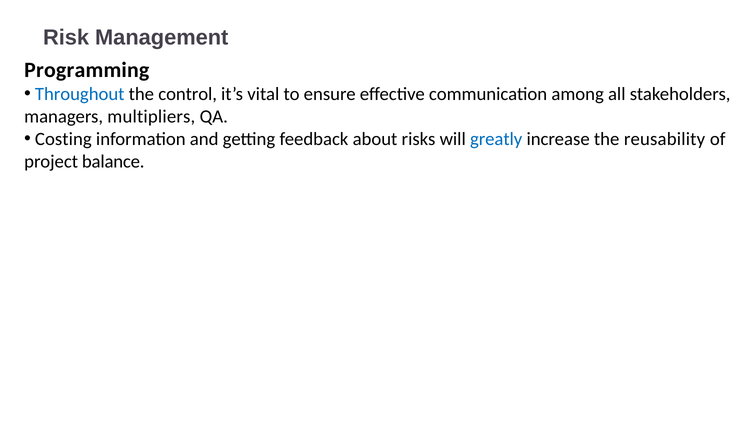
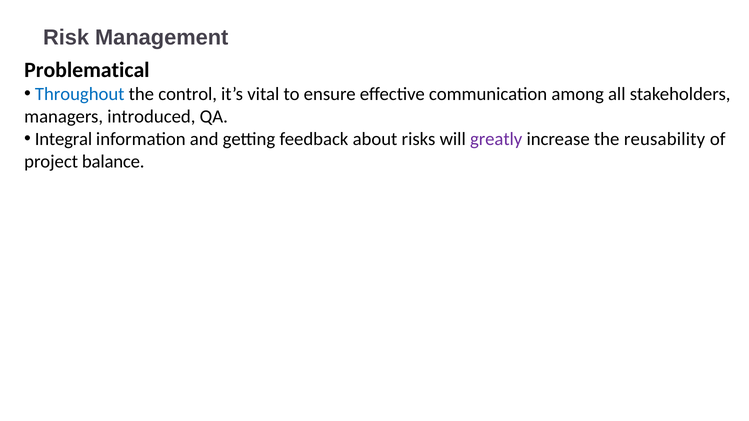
Programming: Programming -> Problematical
multipliers: multipliers -> introduced
Costing: Costing -> Integral
greatly colour: blue -> purple
